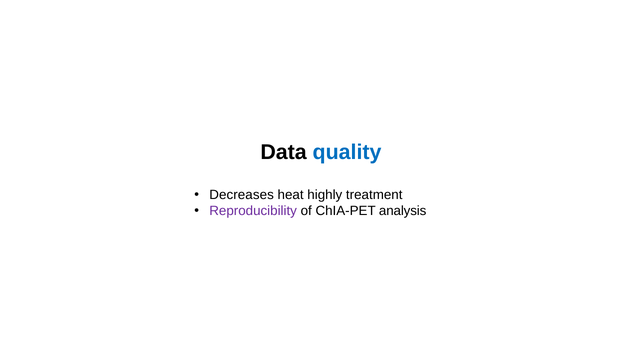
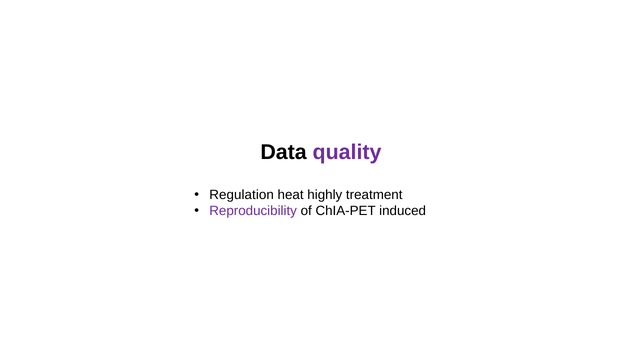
quality colour: blue -> purple
Decreases: Decreases -> Regulation
analysis: analysis -> induced
